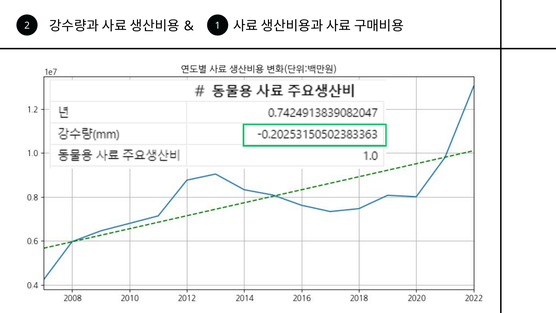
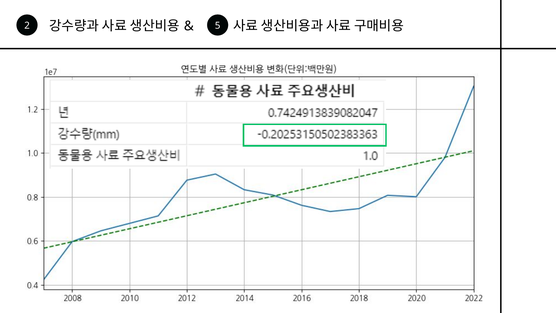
1: 1 -> 5
